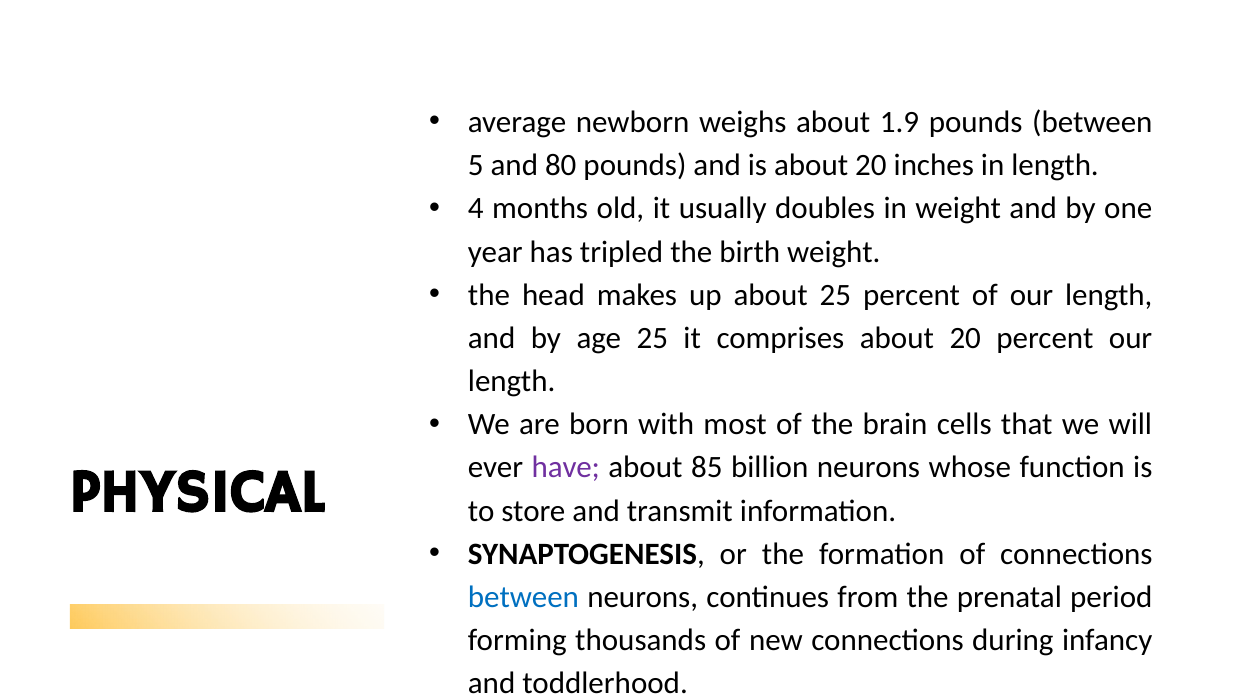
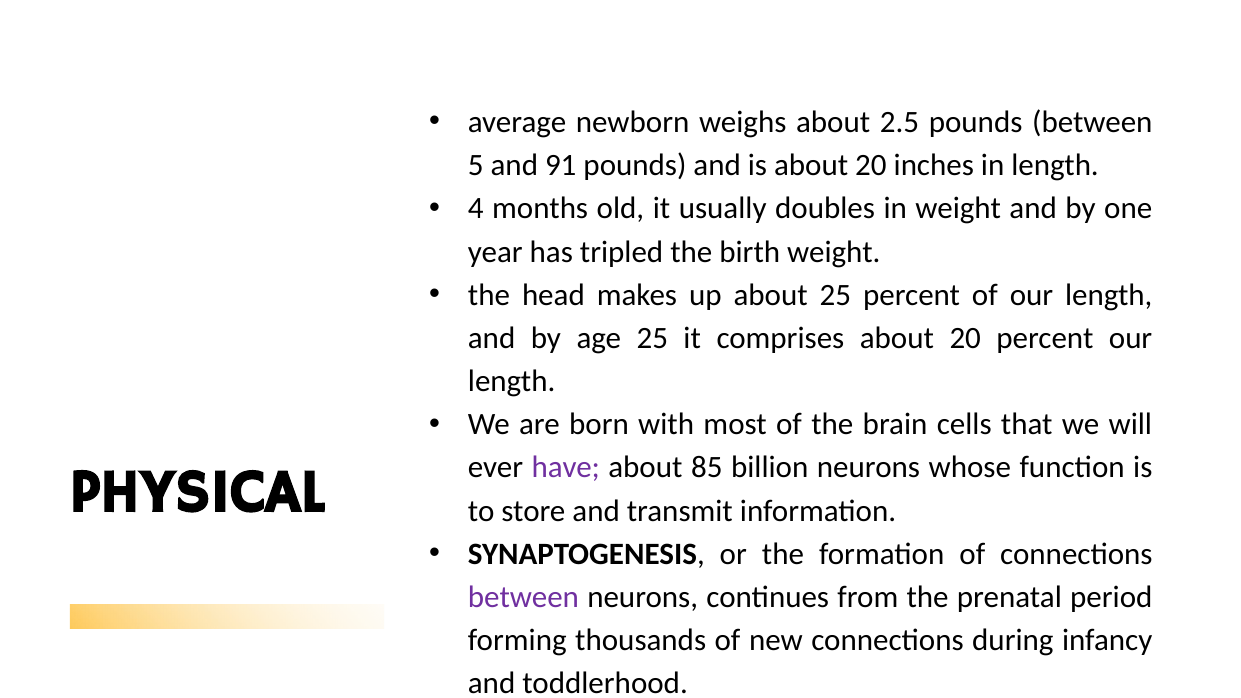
1.9: 1.9 -> 2.5
80: 80 -> 91
between at (523, 597) colour: blue -> purple
